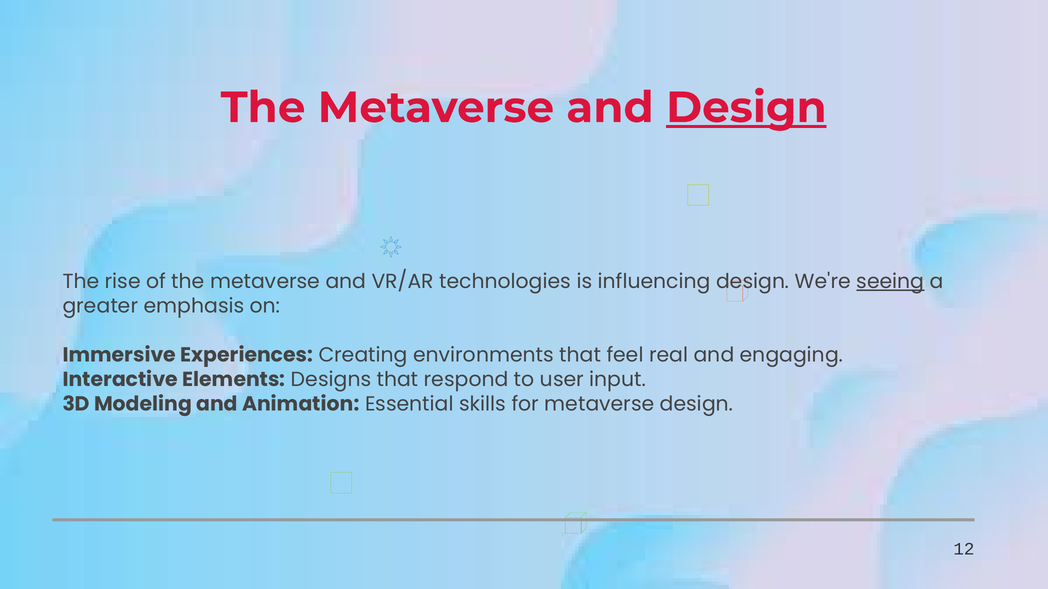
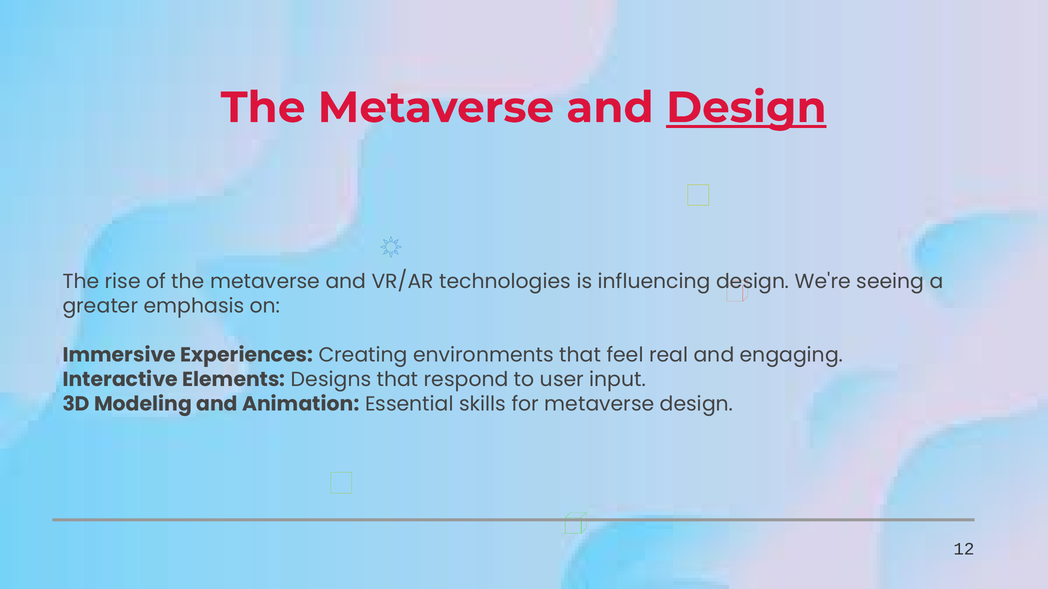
seeing underline: present -> none
